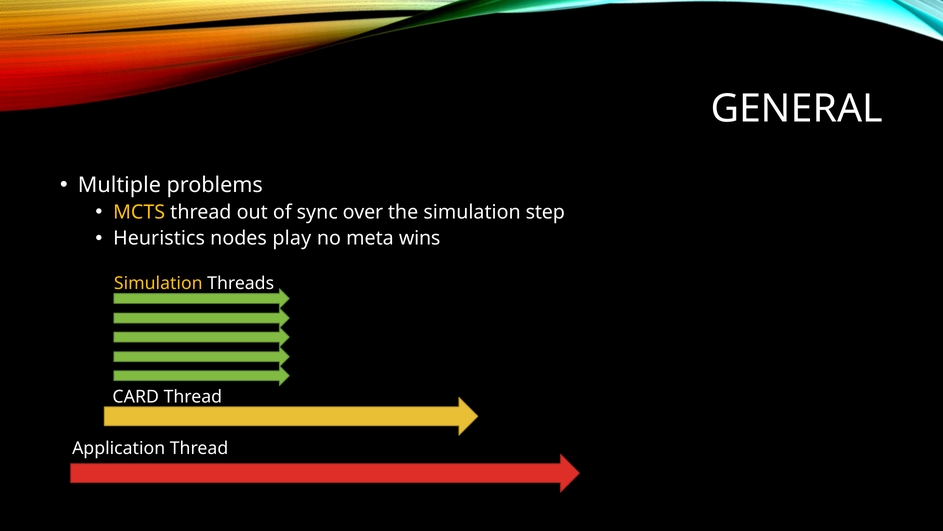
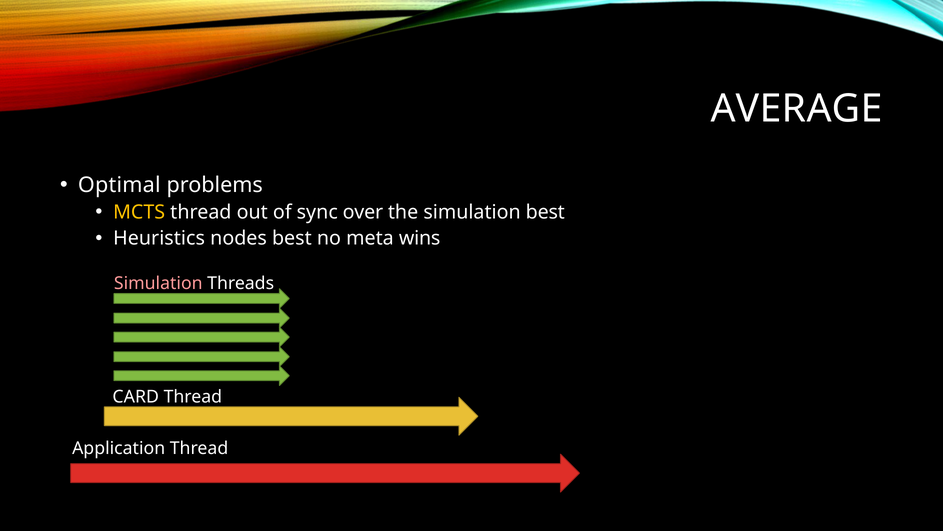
GENERAL: GENERAL -> AVERAGE
Multiple: Multiple -> Optimal
simulation step: step -> best
nodes play: play -> best
Simulation at (158, 283) colour: yellow -> pink
